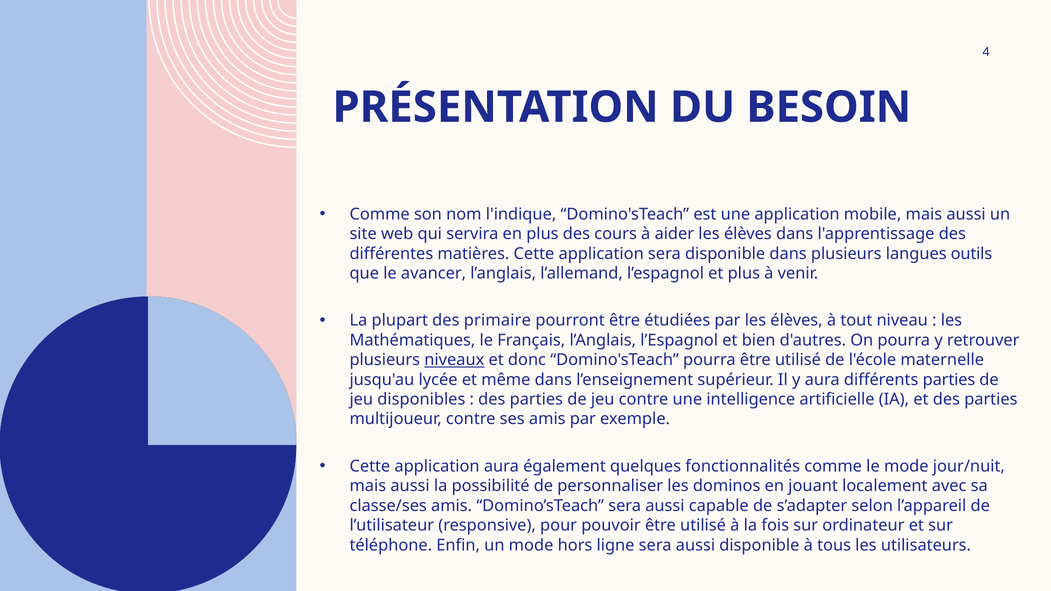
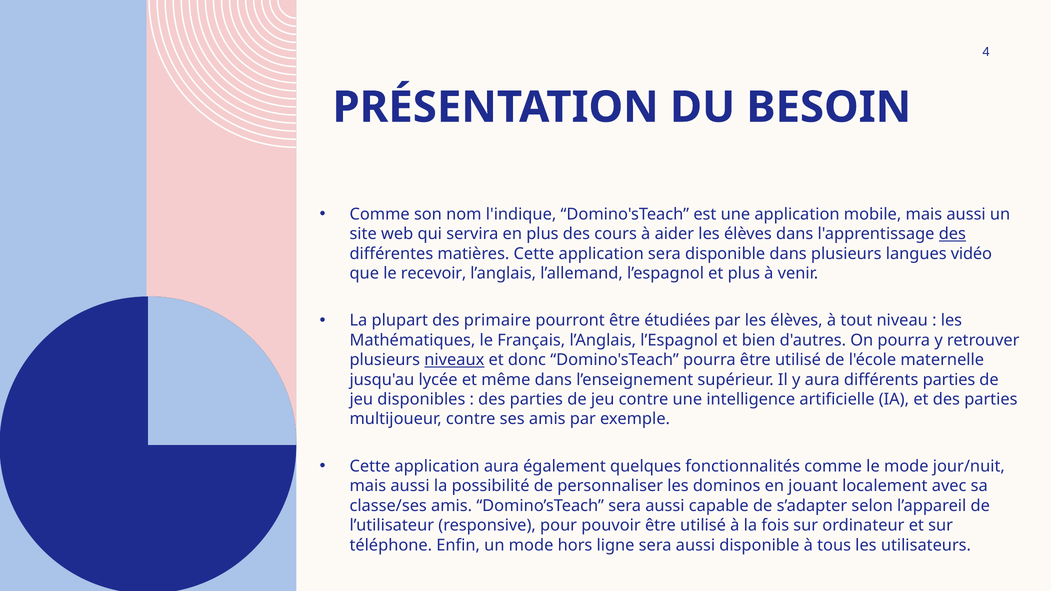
des at (952, 234) underline: none -> present
outils: outils -> vidéo
avancer: avancer -> recevoir
